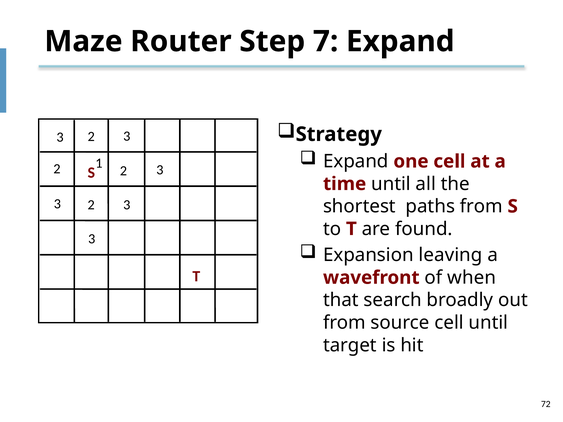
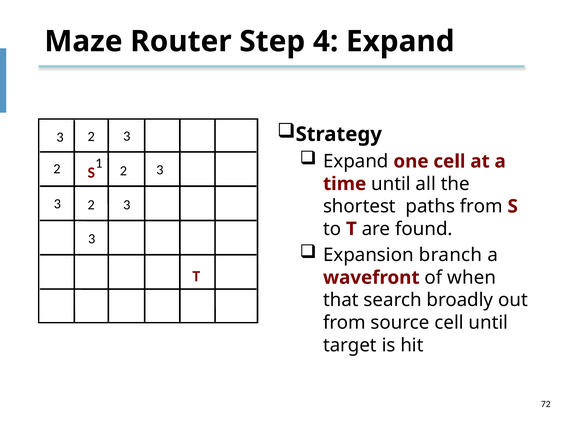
7: 7 -> 4
leaving: leaving -> branch
